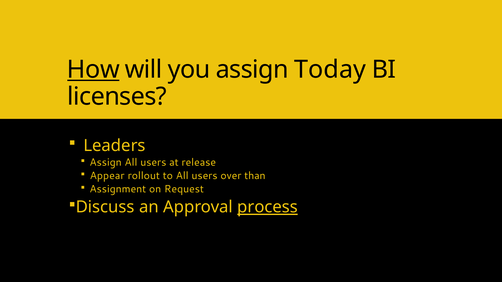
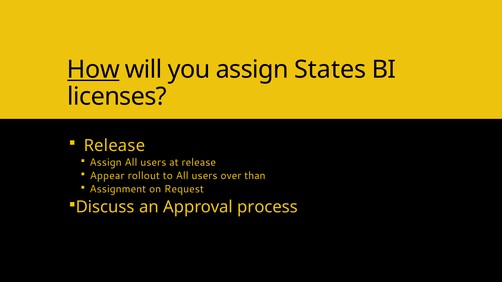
Today: Today -> States
Leaders at (114, 146): Leaders -> Release
process underline: present -> none
